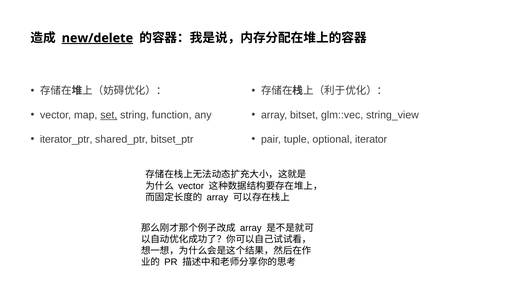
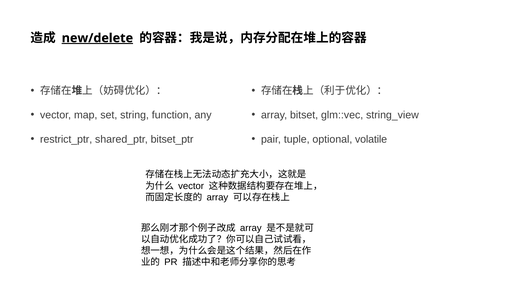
set underline: present -> none
iterator_ptr: iterator_ptr -> restrict_ptr
iterator: iterator -> volatile
